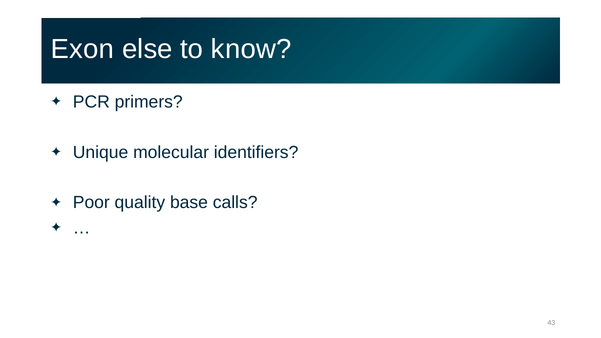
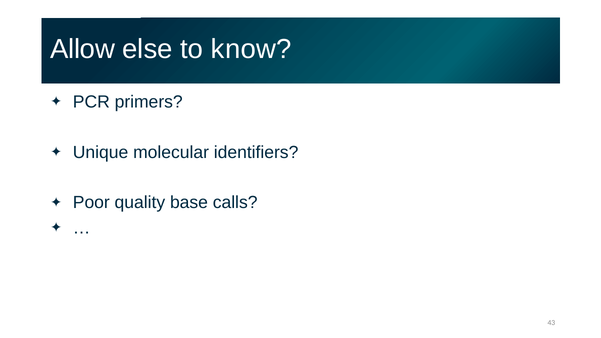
Exon: Exon -> Allow
